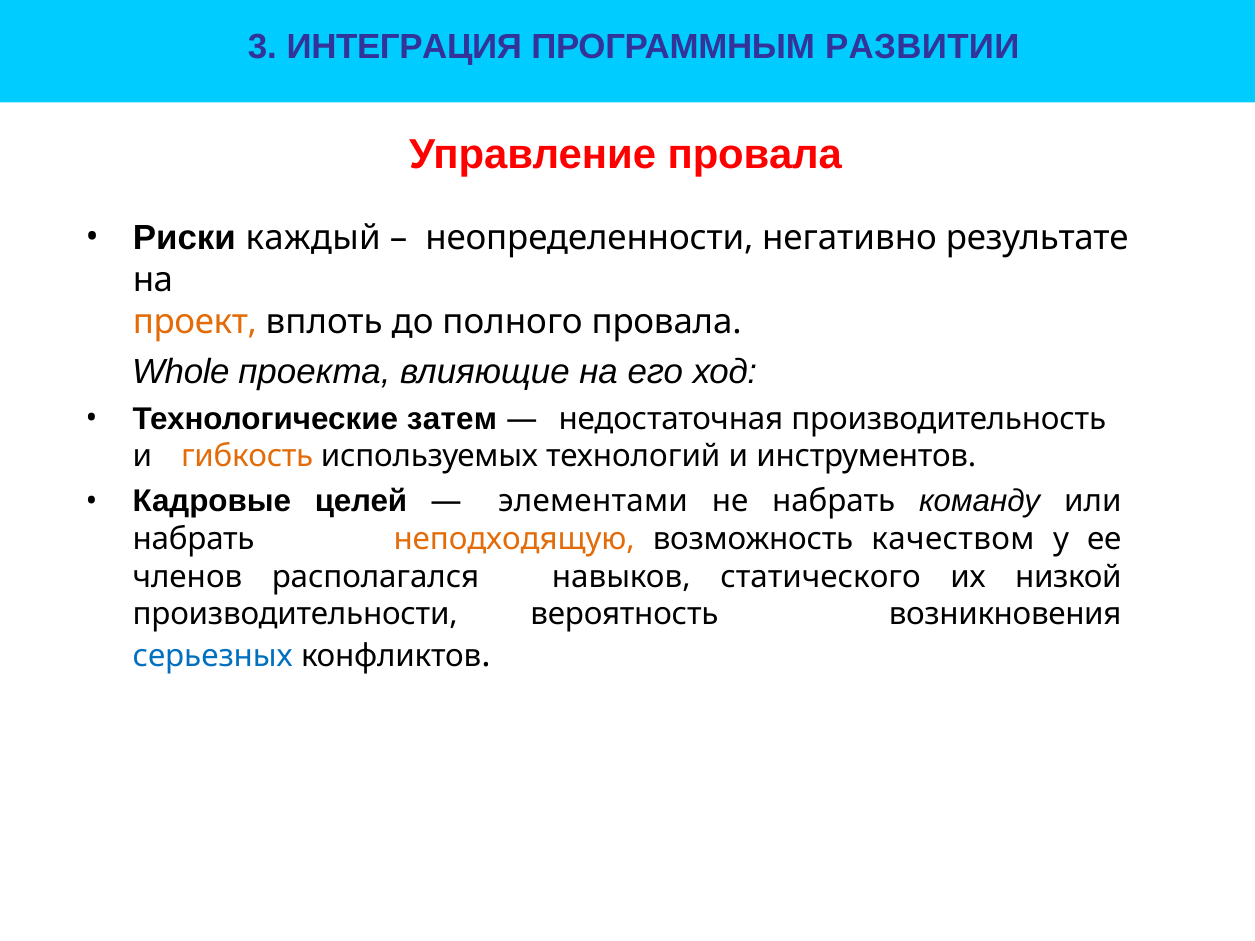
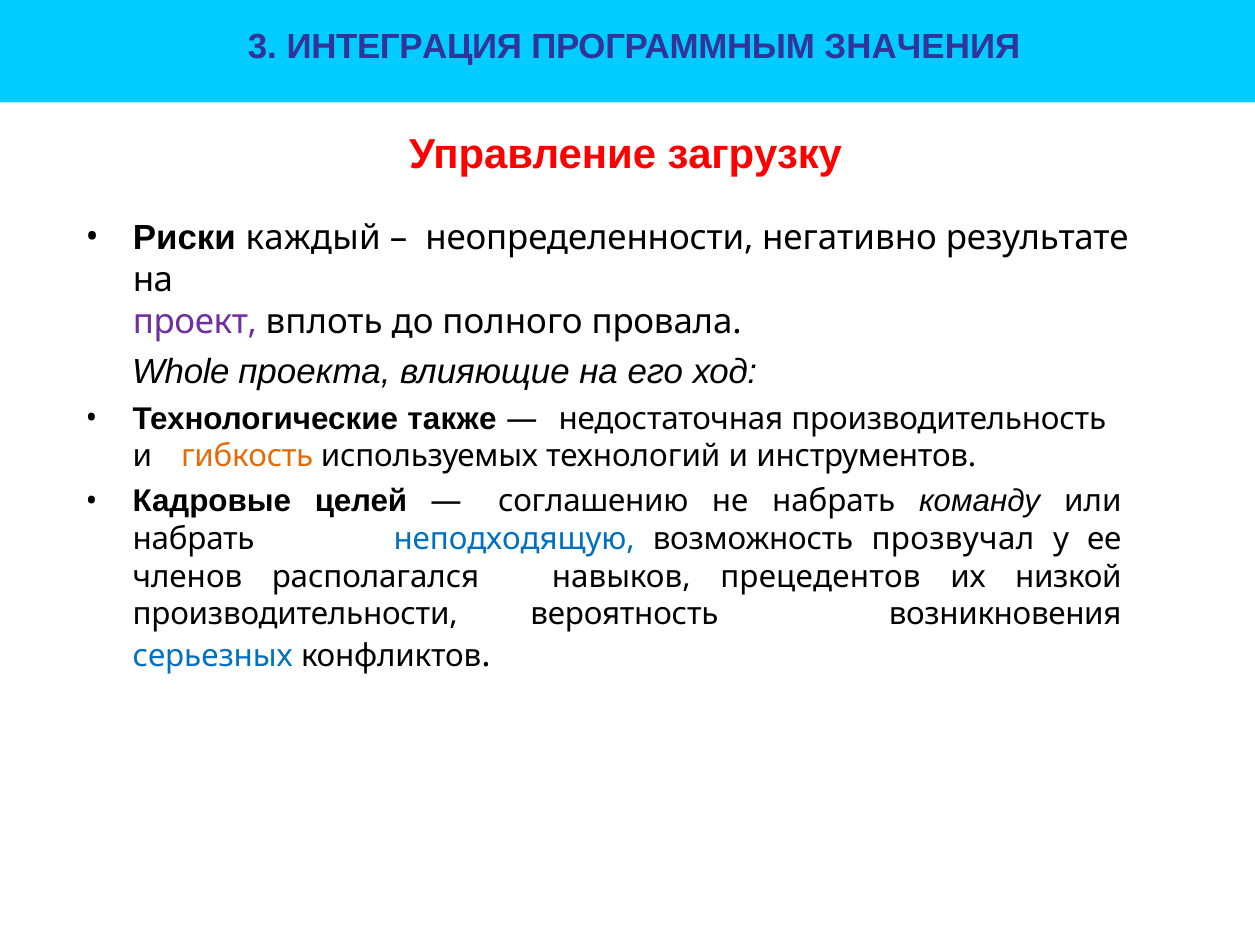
РАЗВИТИИ: РАЗВИТИИ -> ЗНАЧЕНИЯ
Управление провала: провала -> загрузку
проект colour: orange -> purple
затем: затем -> также
элементами: элементами -> соглашению
неподходящую colour: orange -> blue
качеством: качеством -> прозвучал
статического: статического -> прецедентов
